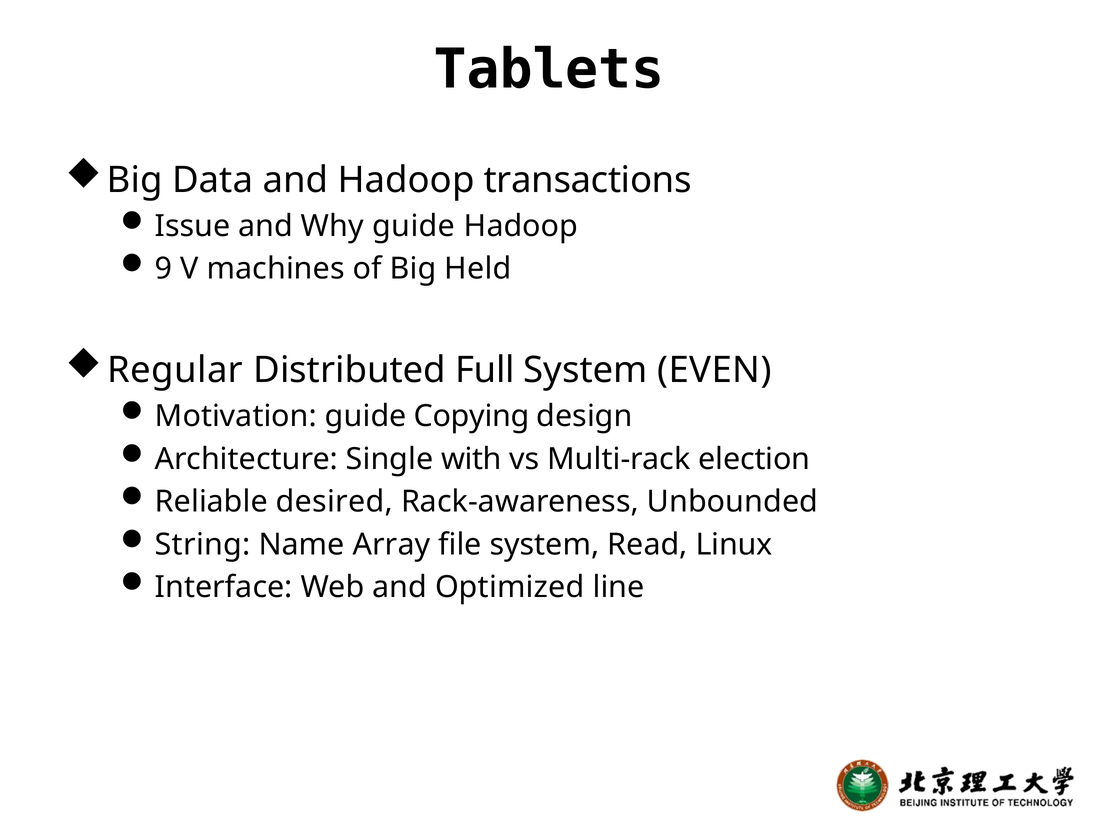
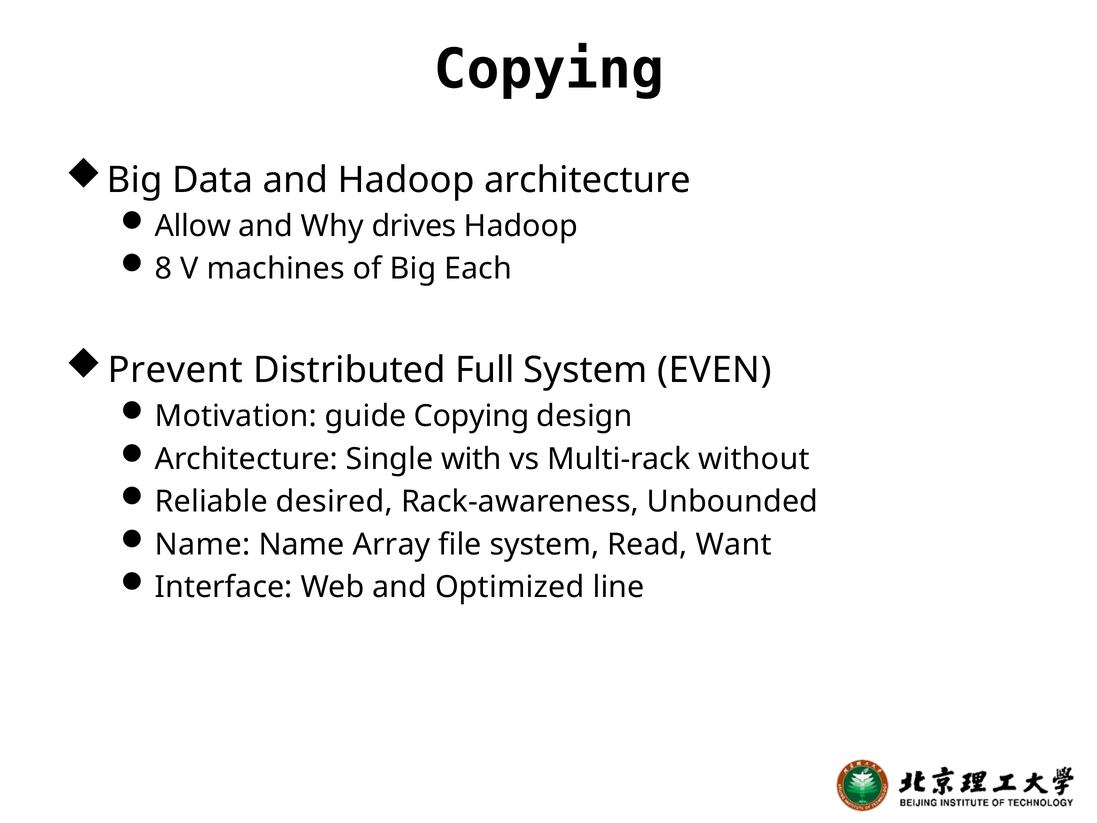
Tablets at (549, 69): Tablets -> Copying
Hadoop transactions: transactions -> architecture
Issue: Issue -> Allow
Why guide: guide -> drives
9: 9 -> 8
Held: Held -> Each
Regular: Regular -> Prevent
election: election -> without
String at (203, 544): String -> Name
Linux: Linux -> Want
